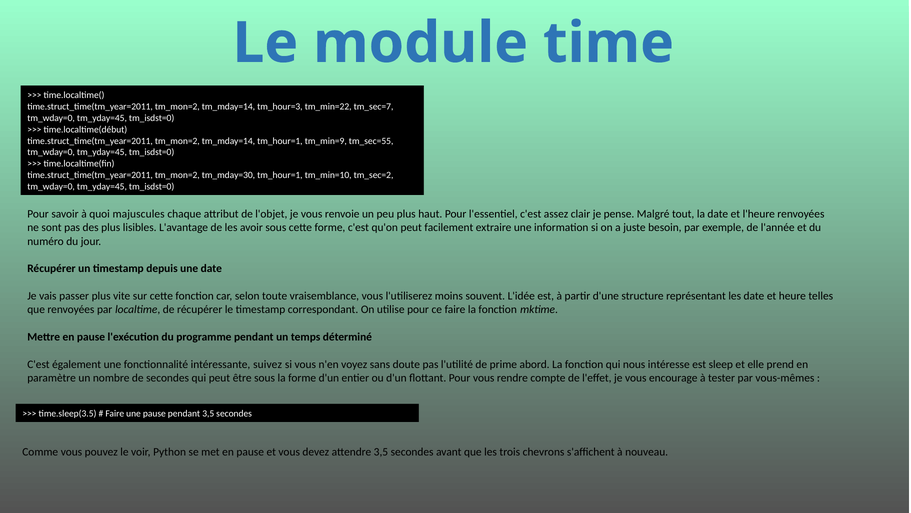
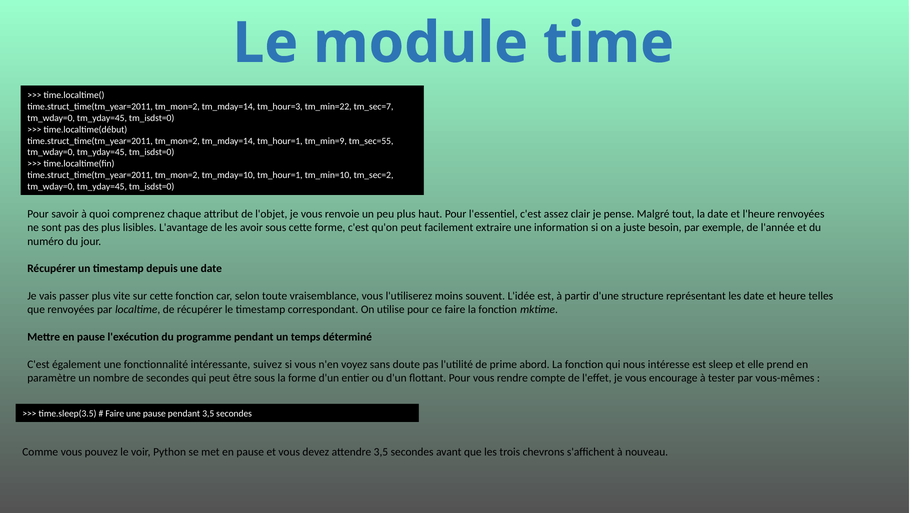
tm_mday=30: tm_mday=30 -> tm_mday=10
majuscules: majuscules -> comprenez
